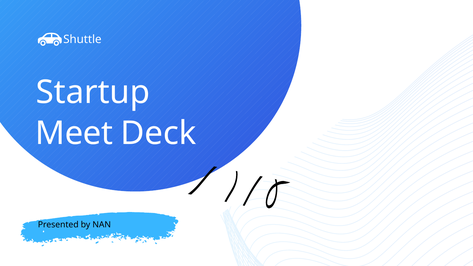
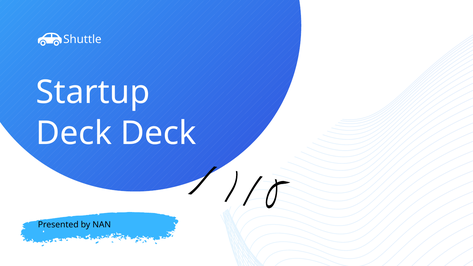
Meet at (74, 133): Meet -> Deck
